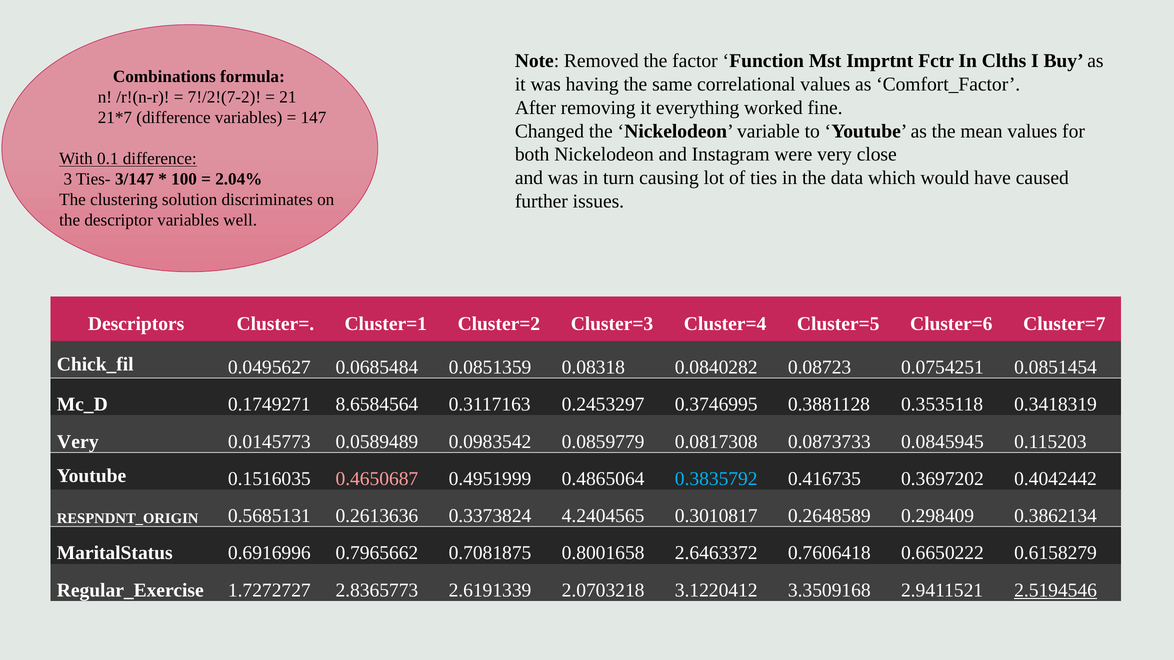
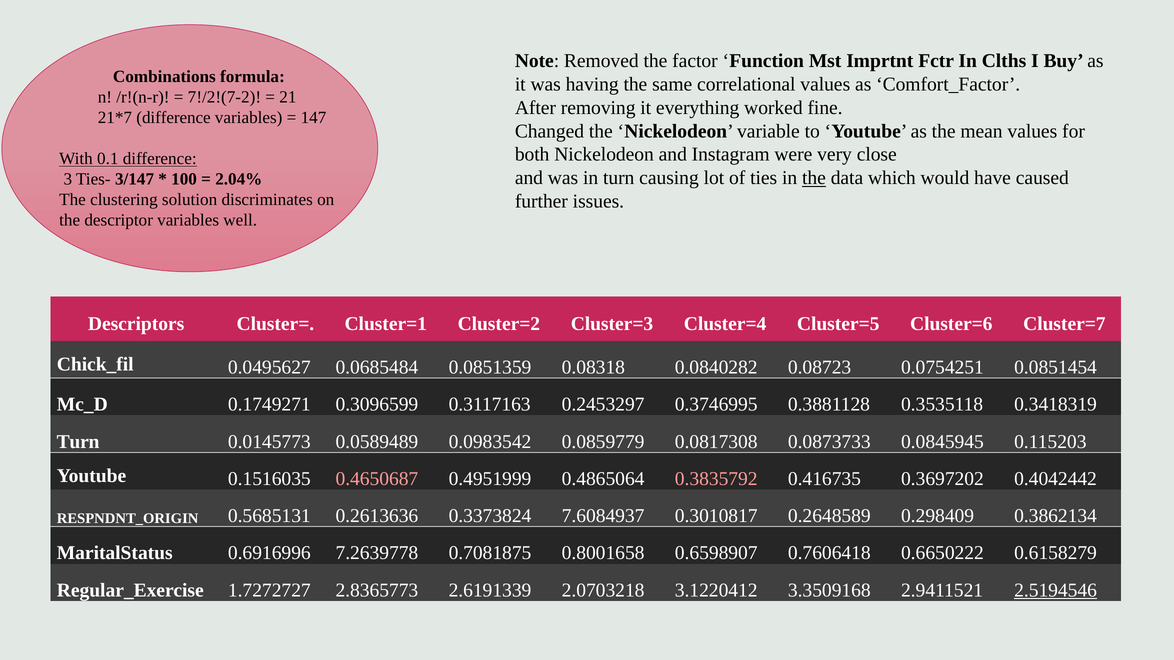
the at (814, 178) underline: none -> present
8.6584564: 8.6584564 -> 0.3096599
Very at (78, 442): Very -> Turn
0.3835792 colour: light blue -> pink
4.2404565: 4.2404565 -> 7.6084937
0.7965662: 0.7965662 -> 7.2639778
2.6463372: 2.6463372 -> 0.6598907
